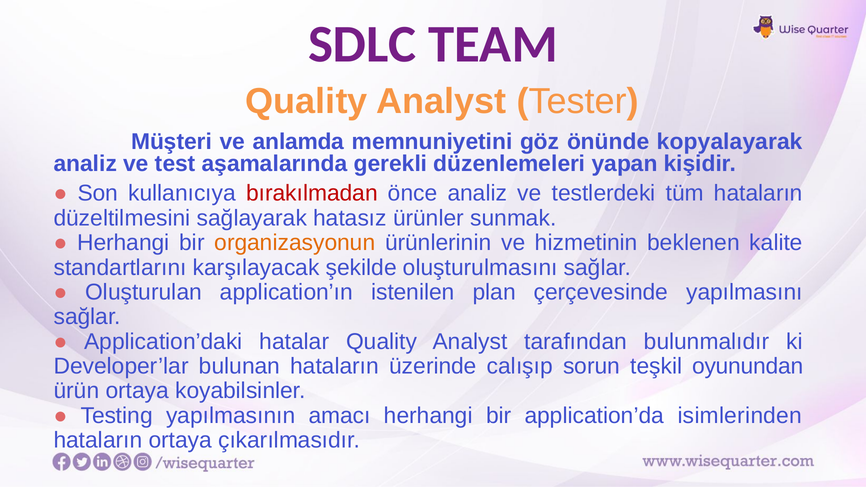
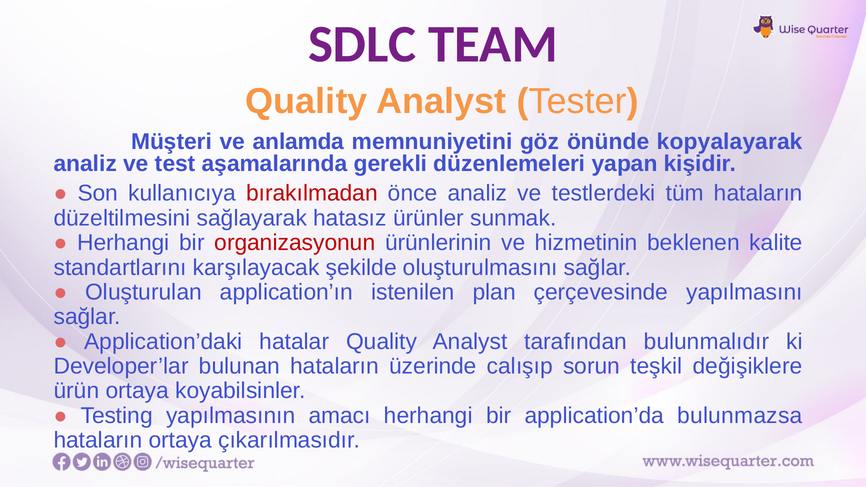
organizasyonun colour: orange -> red
oyunundan: oyunundan -> değişiklere
isimlerinden: isimlerinden -> bulunmazsa
